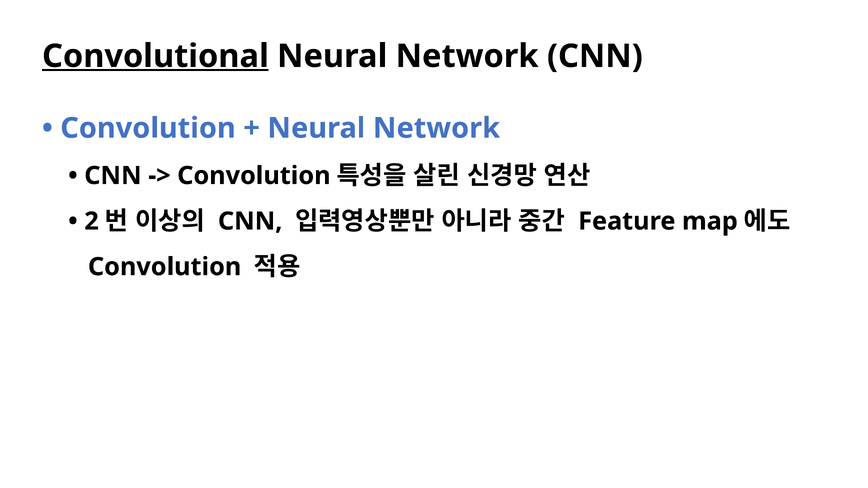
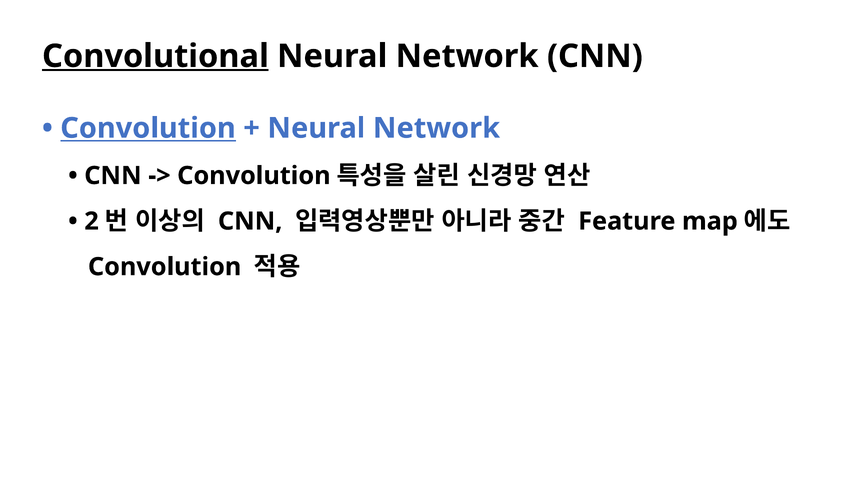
Convolution at (148, 128) underline: none -> present
